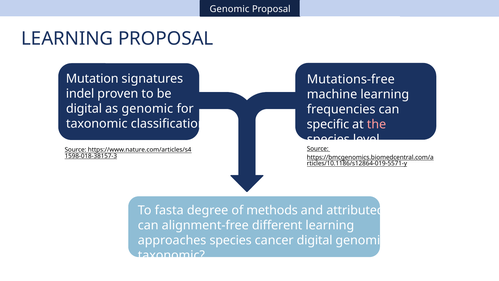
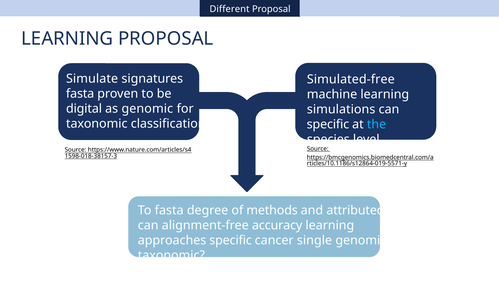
Genomic at (230, 9): Genomic -> Different
Mutation: Mutation -> Simulate
Mutations-free: Mutations-free -> Simulated-free
indel at (80, 94): indel -> fasta
frequencies: frequencies -> simulations
the colour: pink -> light blue
different: different -> accuracy
approaches species: species -> specific
cancer digital: digital -> single
